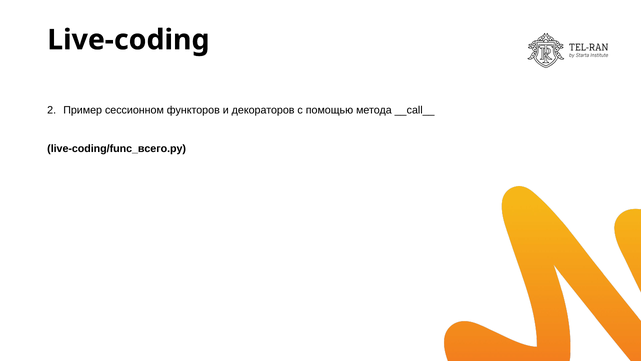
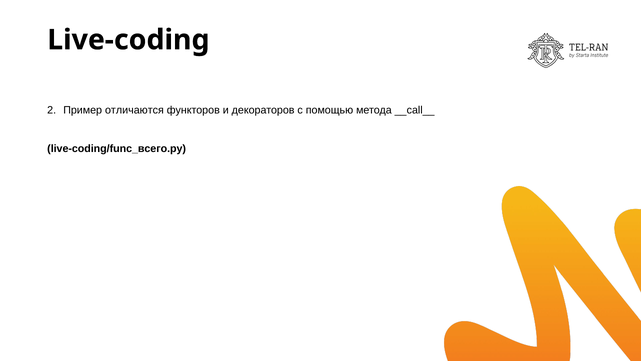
сессионном: сессионном -> отличаются
